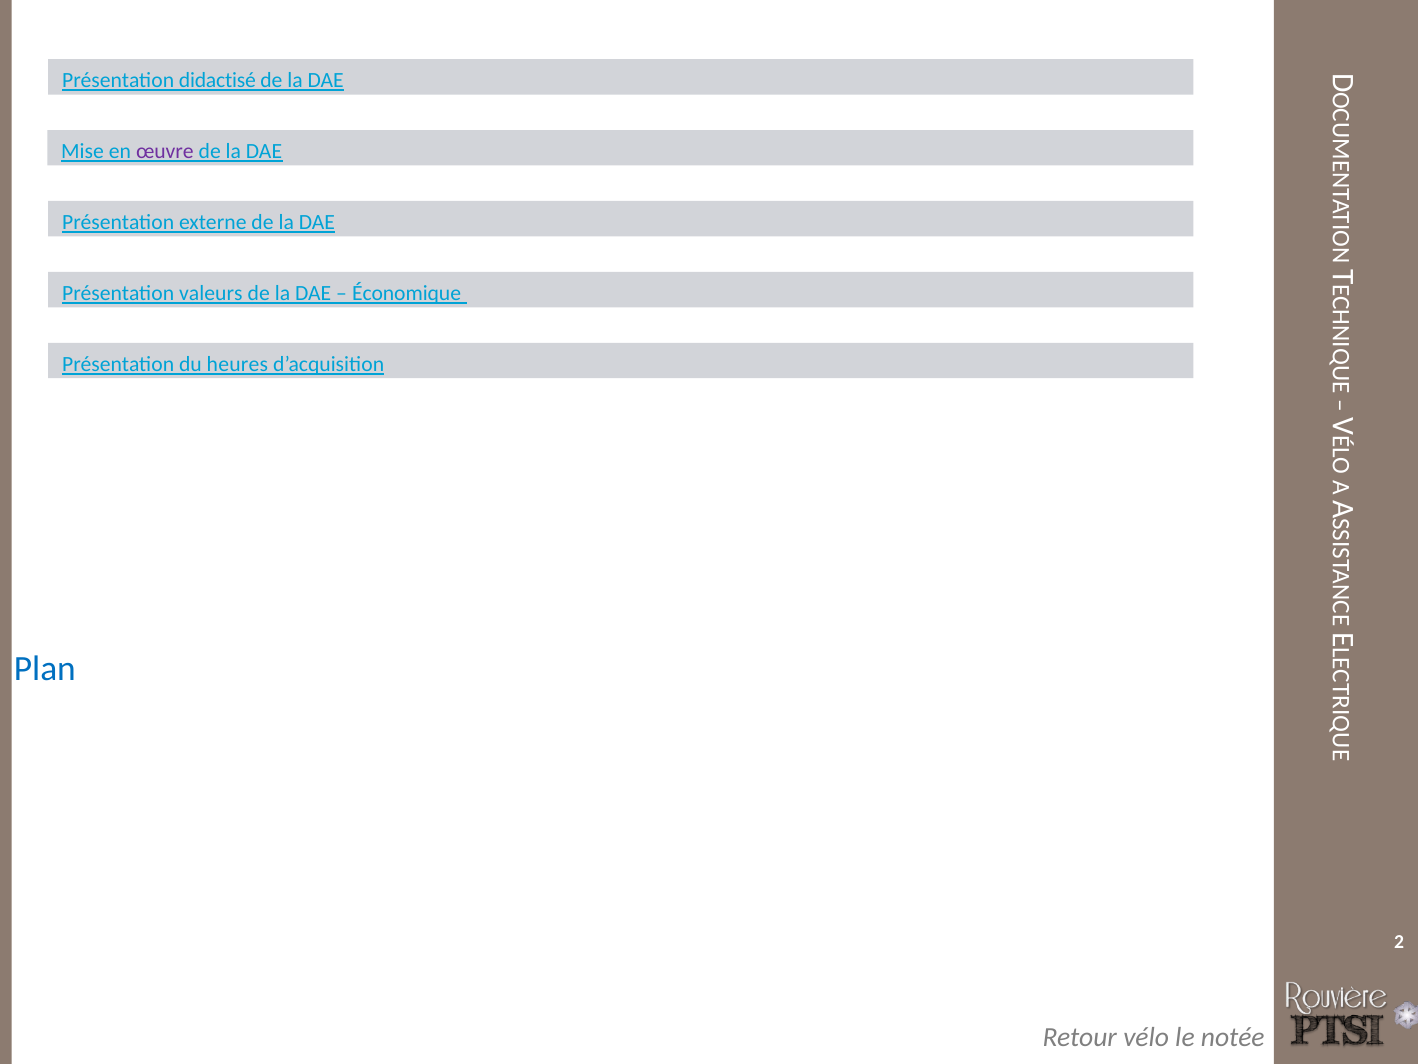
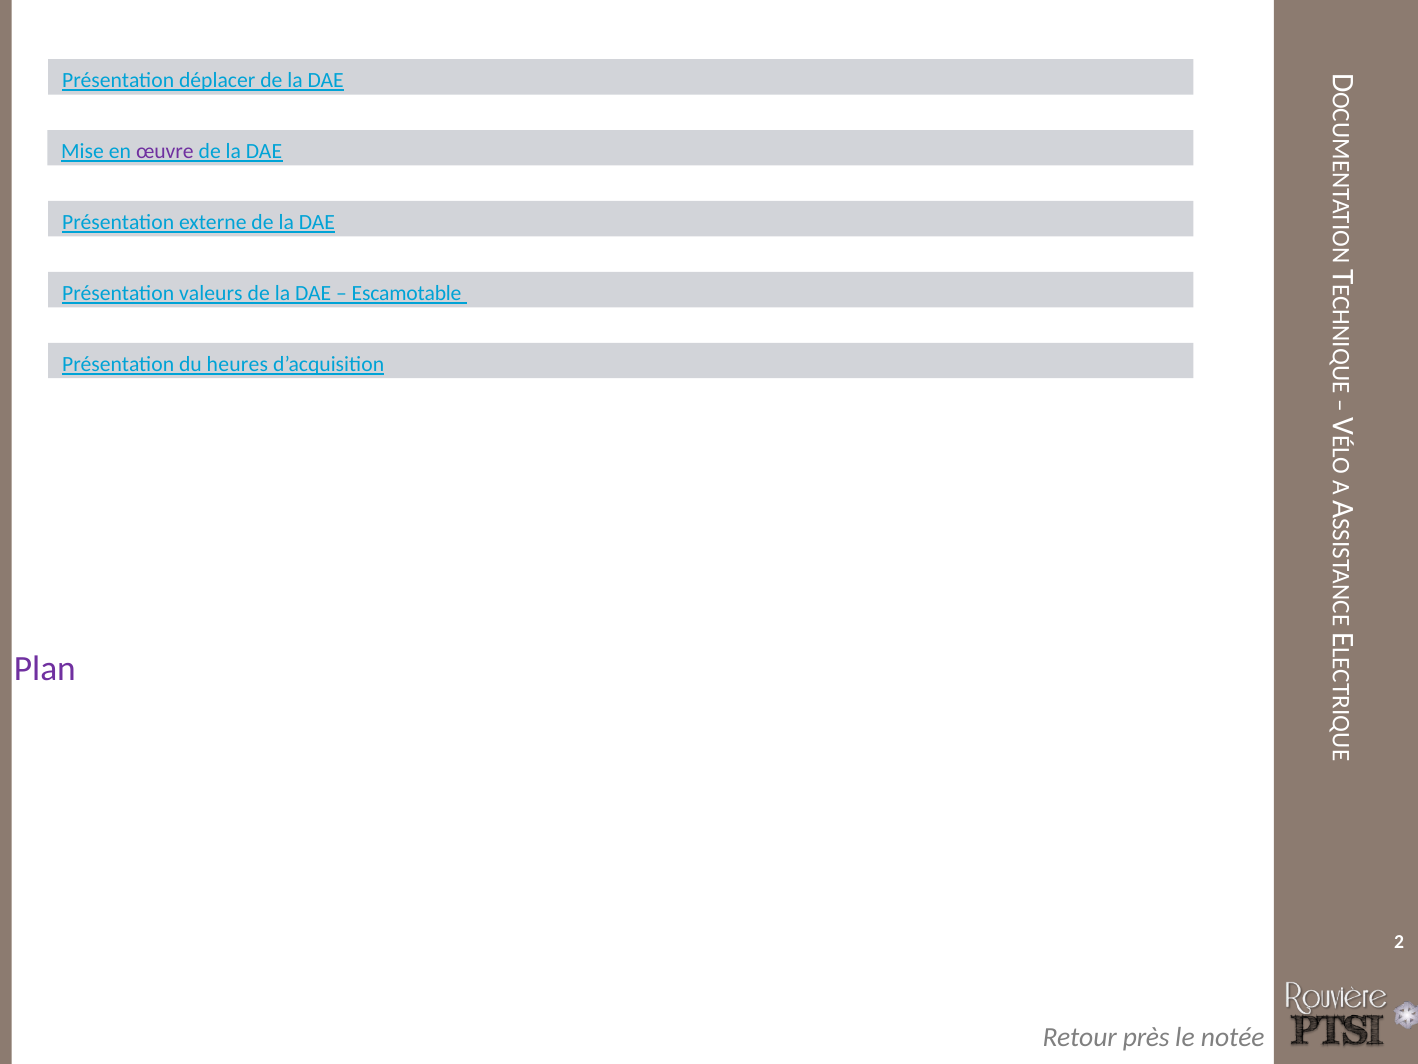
didactisé: didactisé -> déplacer
Économique: Économique -> Escamotable
Plan colour: blue -> purple
vélo: vélo -> près
